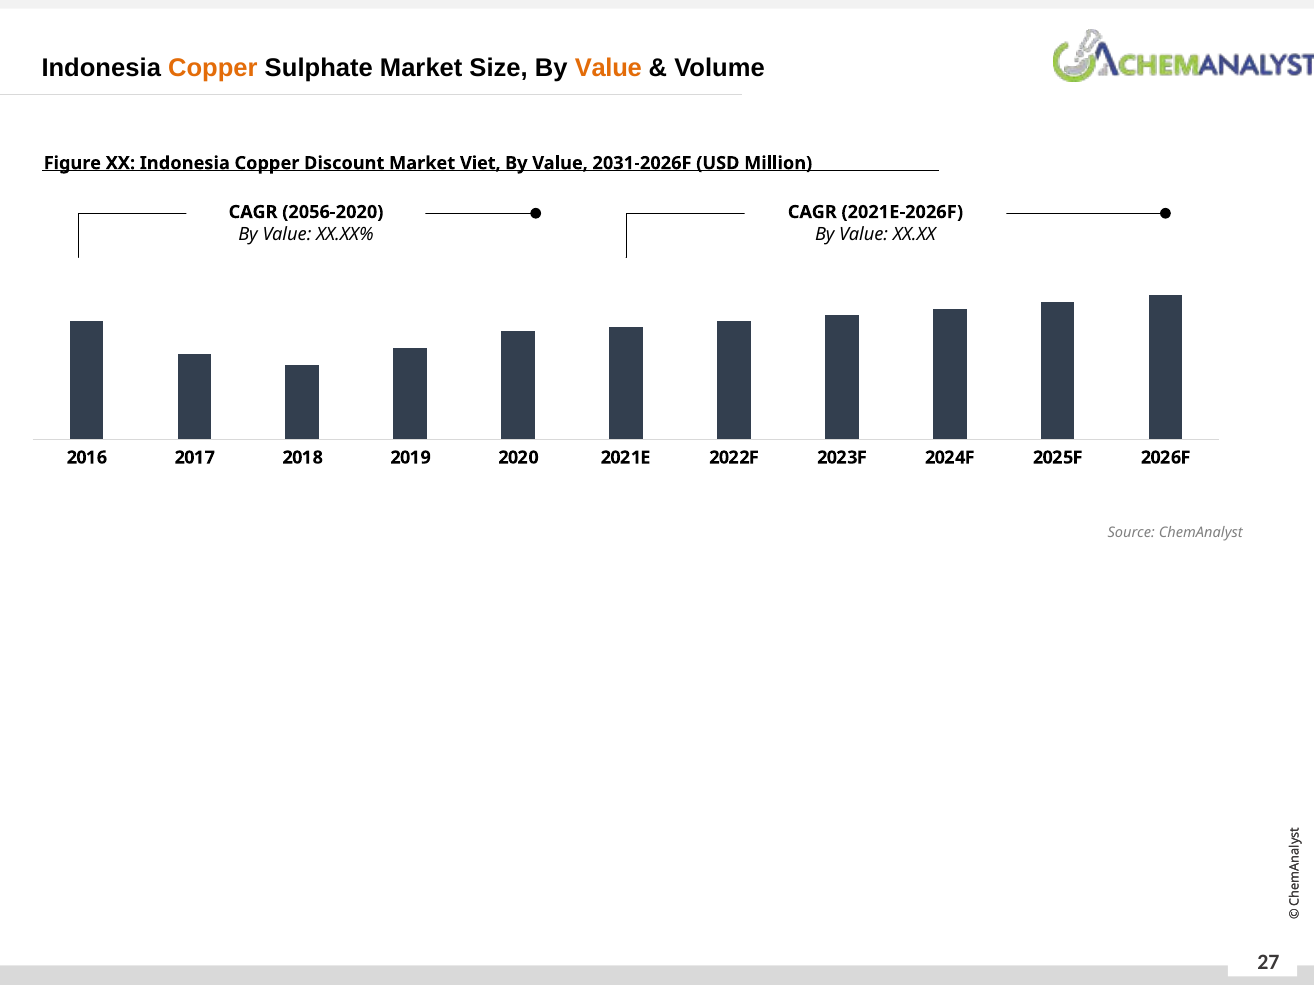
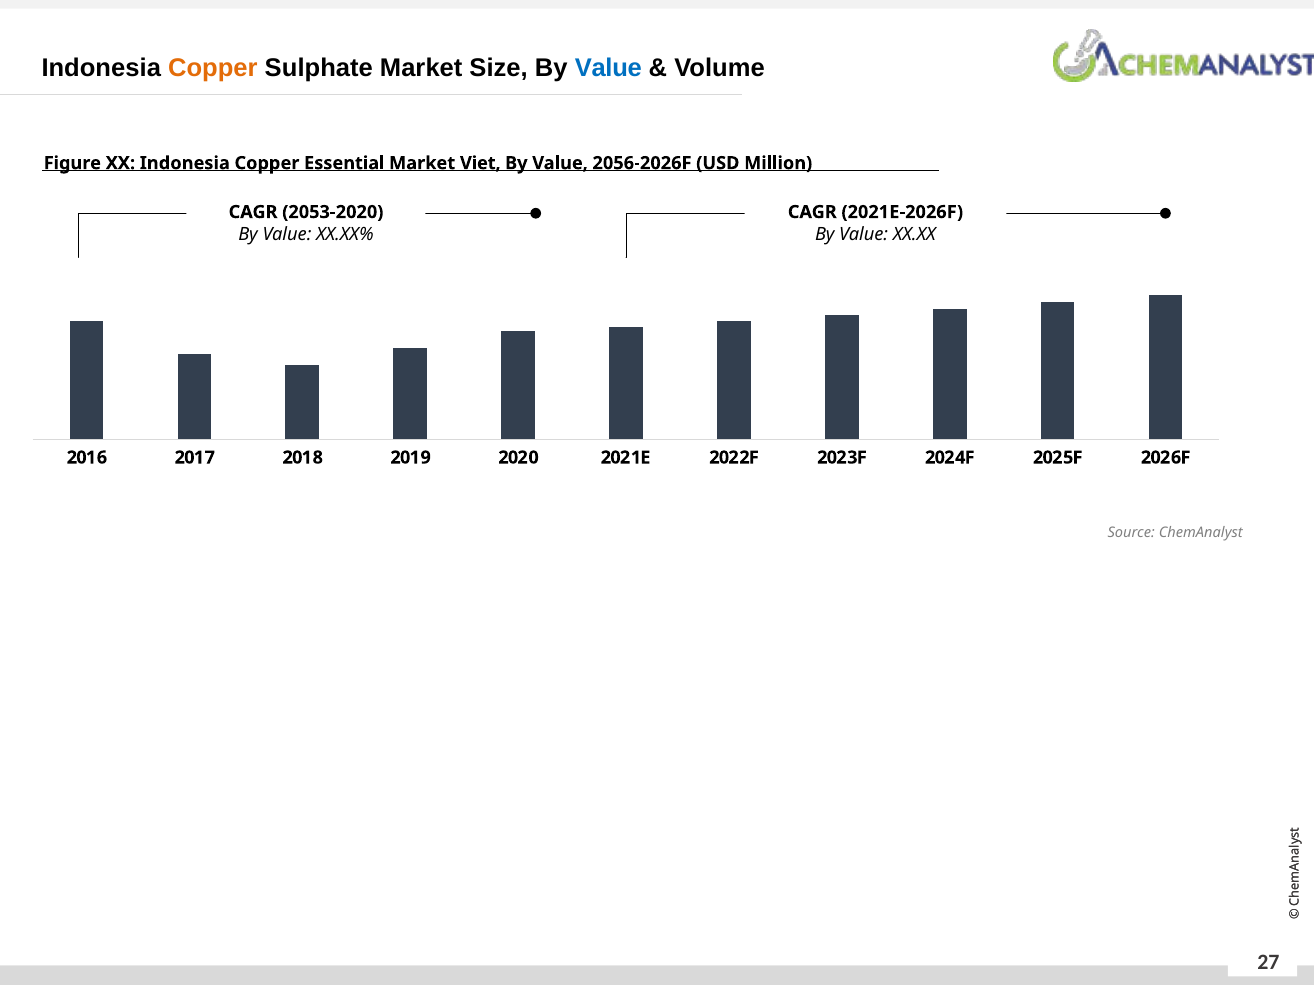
Value at (608, 68) colour: orange -> blue
Discount: Discount -> Essential
2031-2026F: 2031-2026F -> 2056-2026F
2056-2020: 2056-2020 -> 2053-2020
